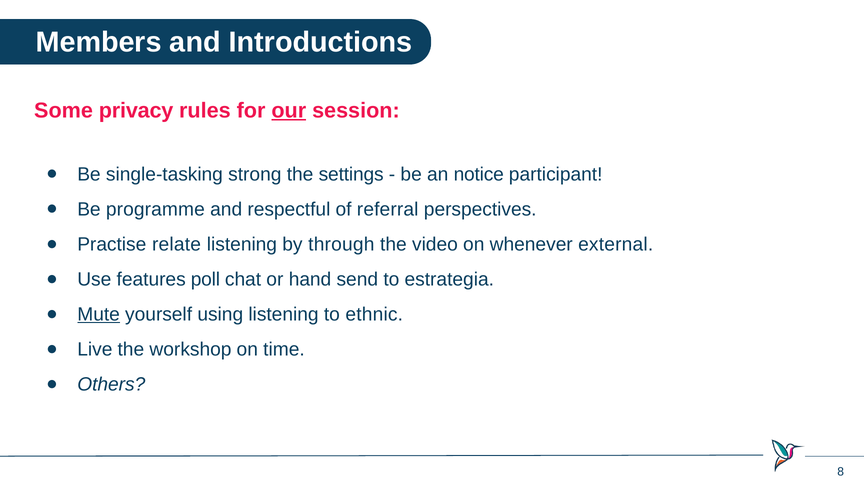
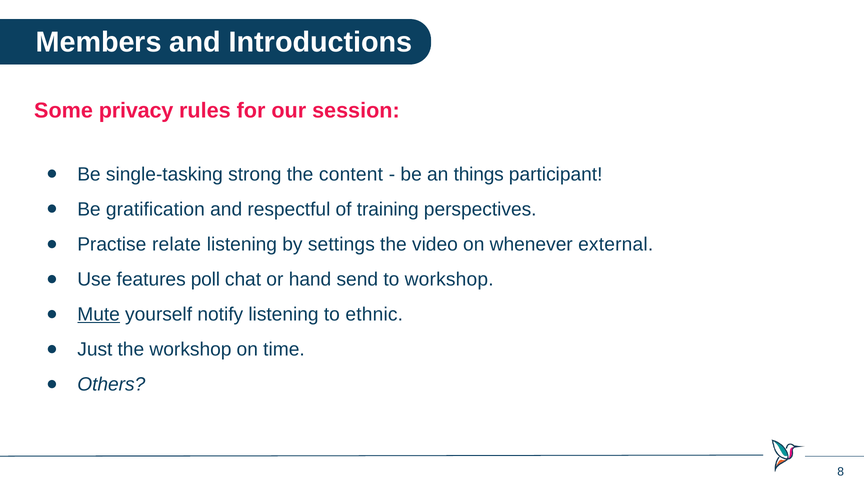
our underline: present -> none
settings: settings -> content
notice: notice -> things
programme: programme -> gratification
referral: referral -> training
through: through -> settings
to estrategia: estrategia -> workshop
using: using -> notify
Live: Live -> Just
